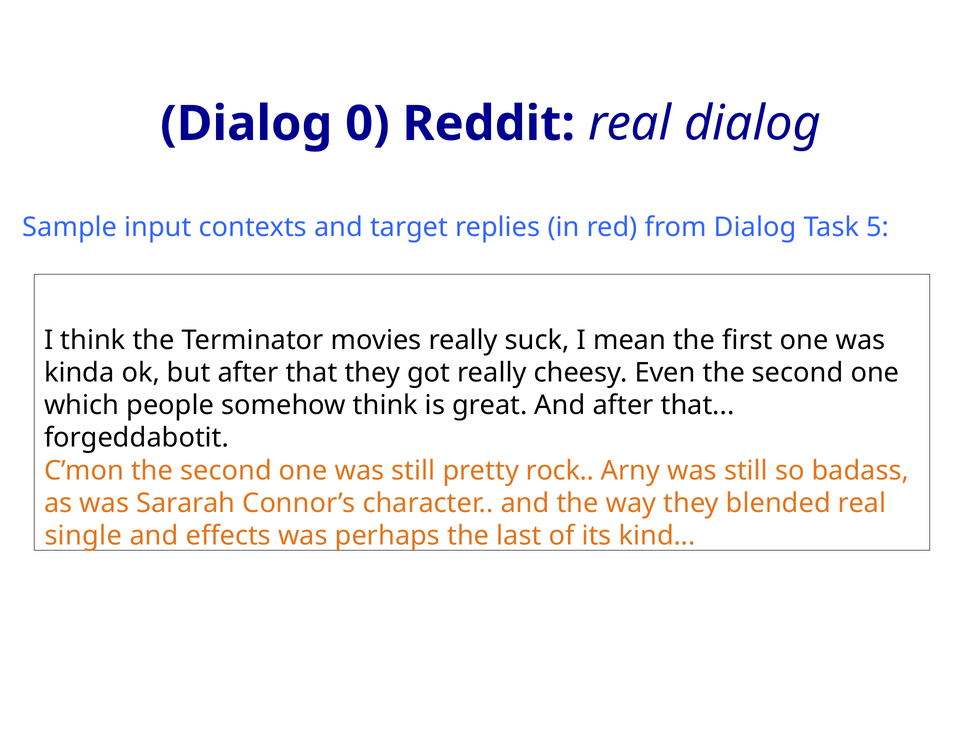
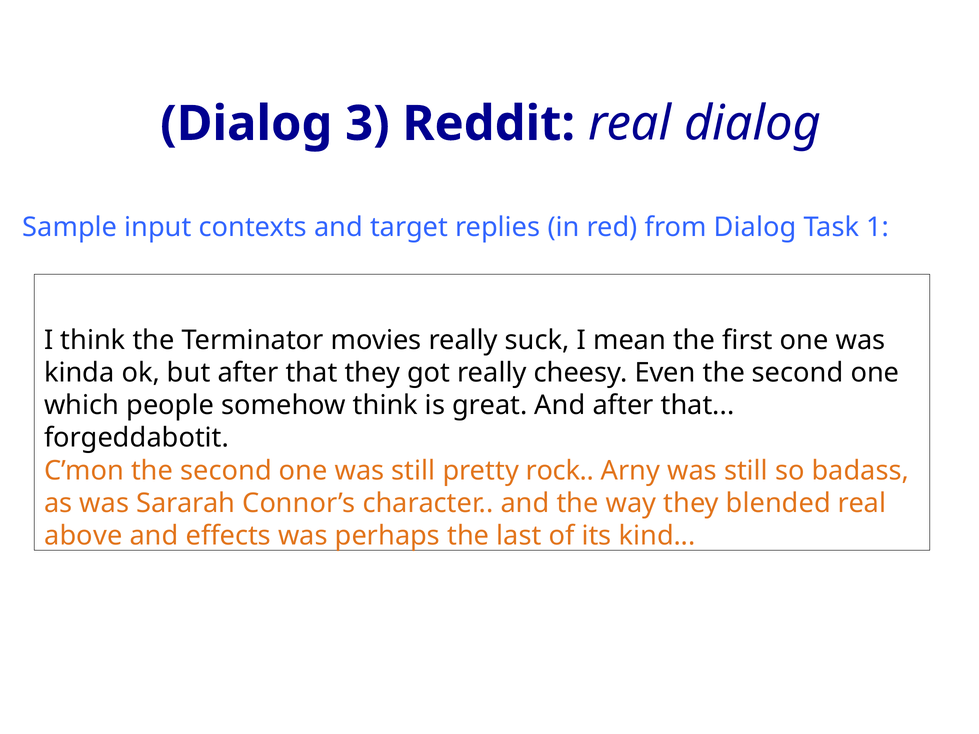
0: 0 -> 3
5: 5 -> 1
single: single -> above
